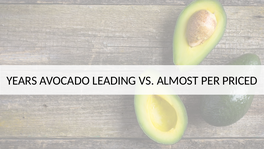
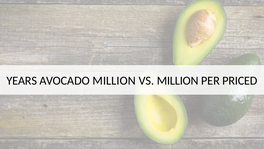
AVOCADO LEADING: LEADING -> MILLION
VS ALMOST: ALMOST -> MILLION
